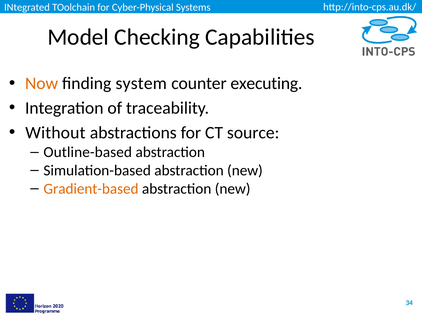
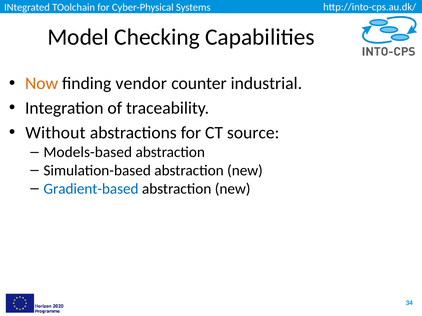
system: system -> vendor
executing: executing -> industrial
Outline-based: Outline-based -> Models-based
Gradient-based colour: orange -> blue
